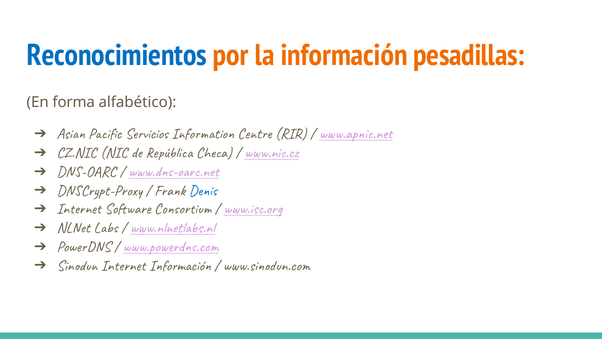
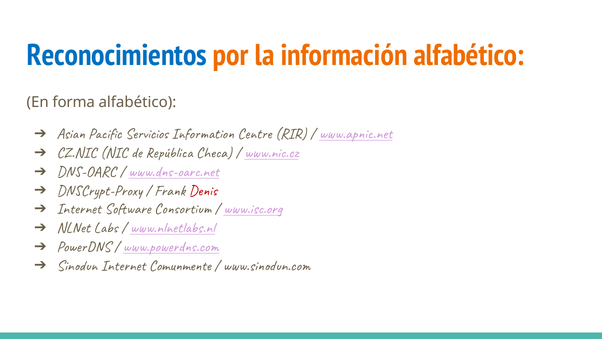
información pesadillas: pesadillas -> alfabético
Denis colour: blue -> red
Internet Información: Información -> Comunmente
